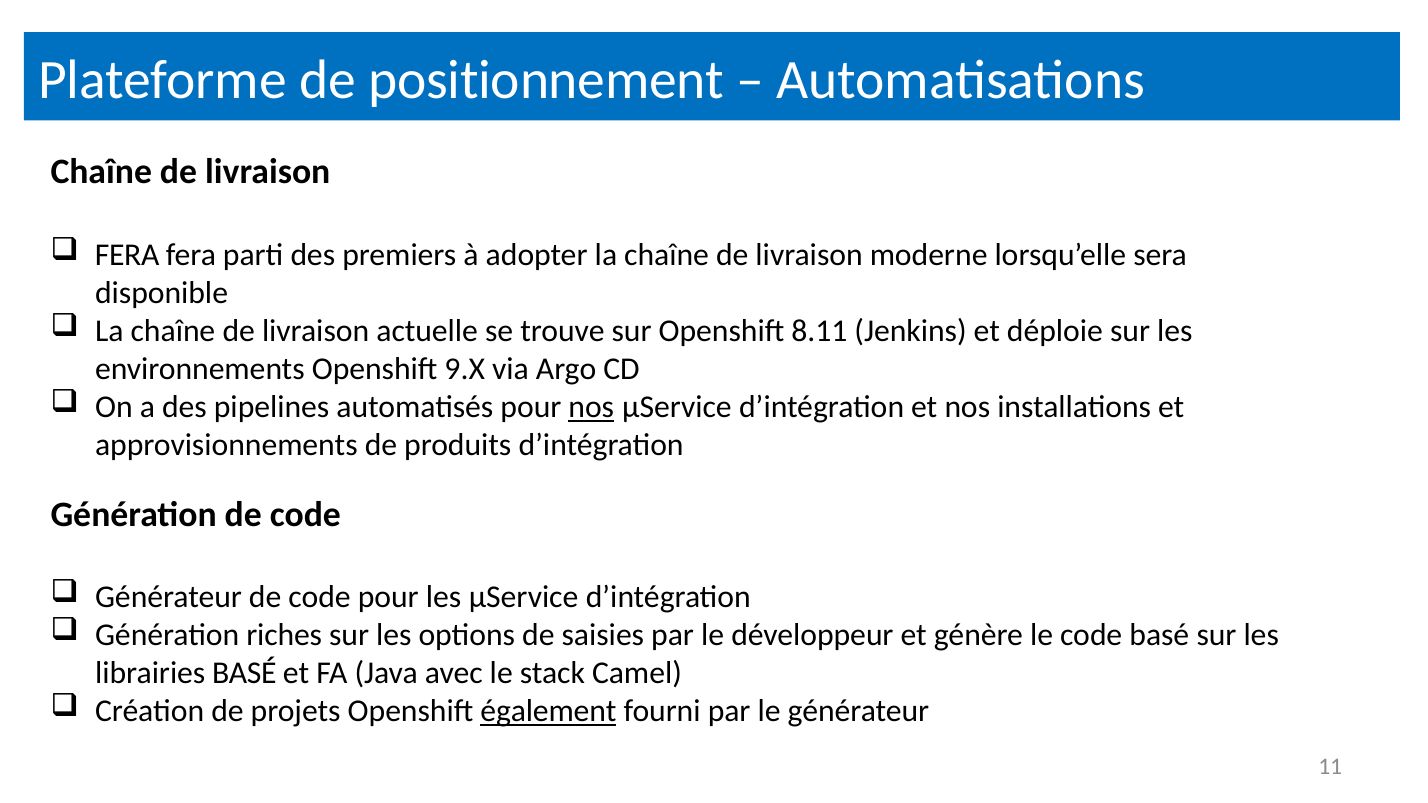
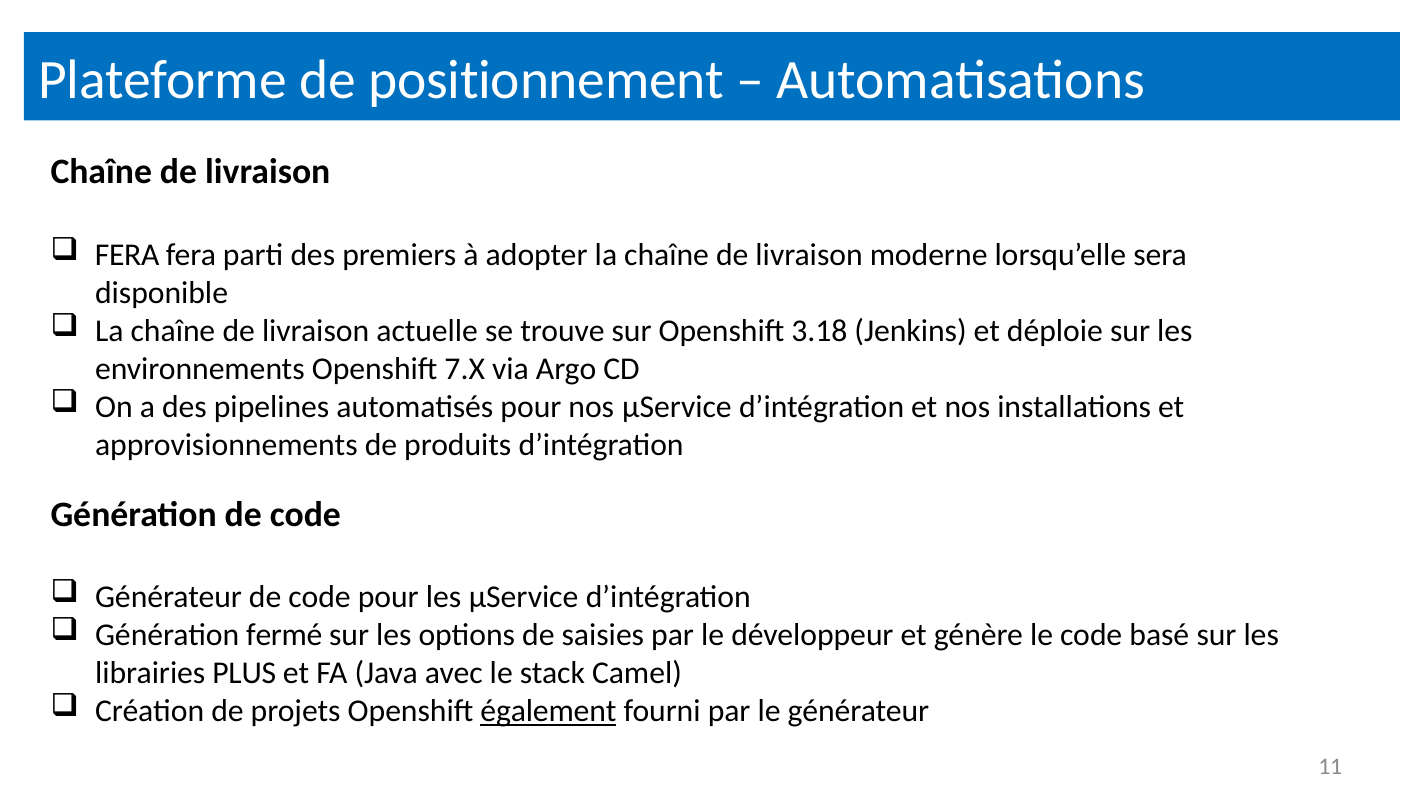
8.11: 8.11 -> 3.18
9.X: 9.X -> 7.X
nos at (591, 407) underline: present -> none
riches: riches -> fermé
librairies BASÉ: BASÉ -> PLUS
